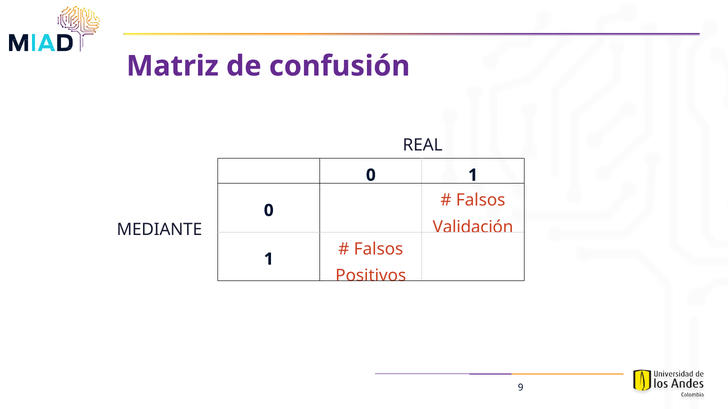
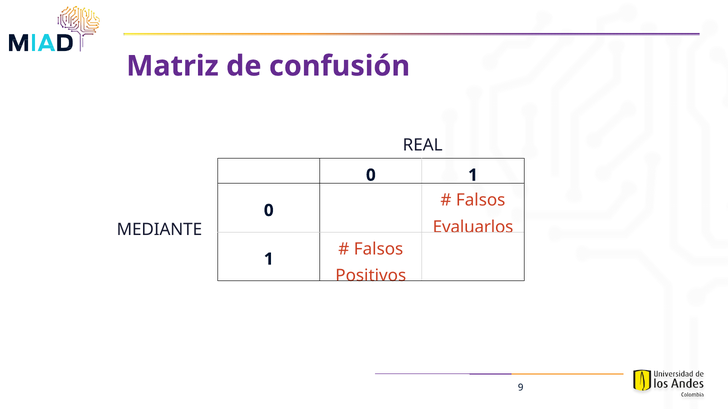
Validación: Validación -> Evaluarlos
